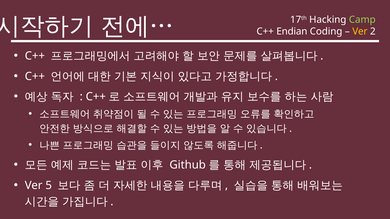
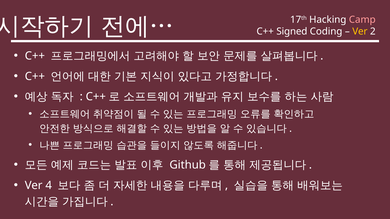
Camp colour: light green -> pink
Endian: Endian -> Signed
5: 5 -> 4
